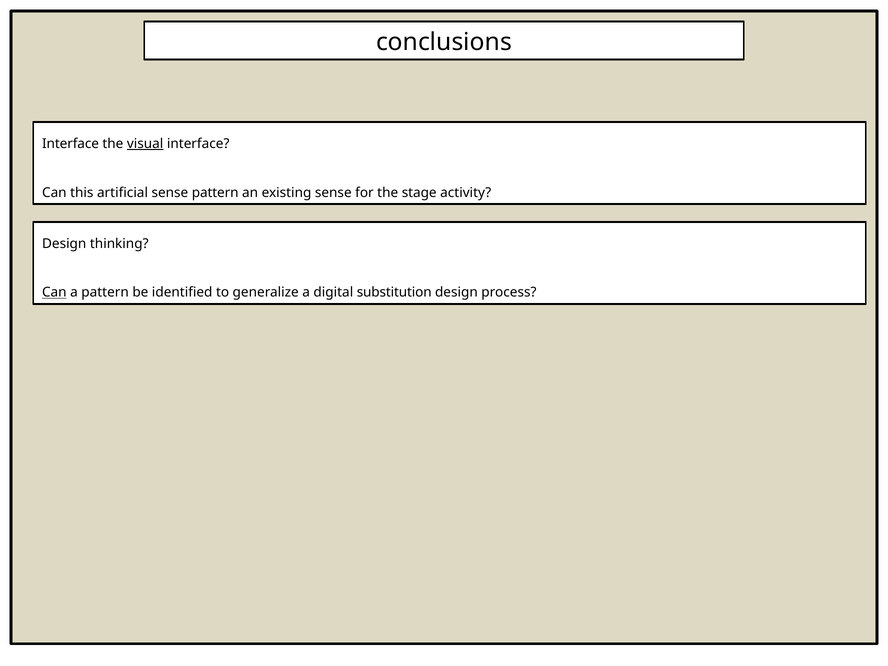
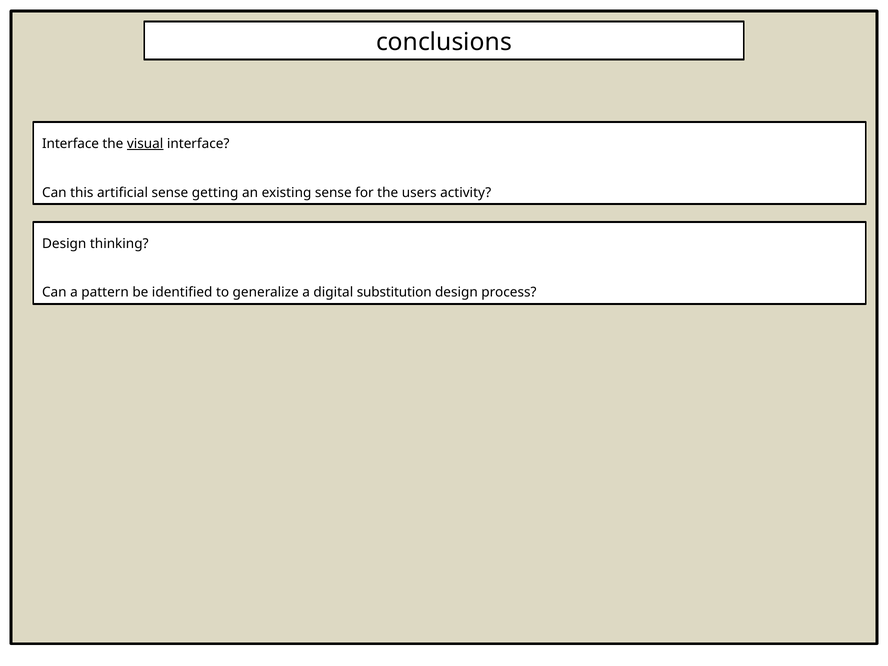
sense pattern: pattern -> getting
stage: stage -> users
Can at (54, 292) underline: present -> none
